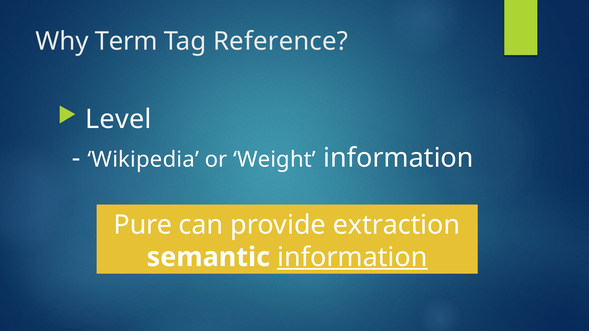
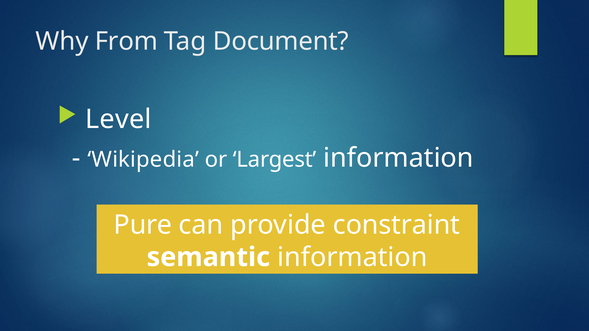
Term: Term -> From
Reference: Reference -> Document
Weight: Weight -> Largest
extraction: extraction -> constraint
information at (352, 257) underline: present -> none
